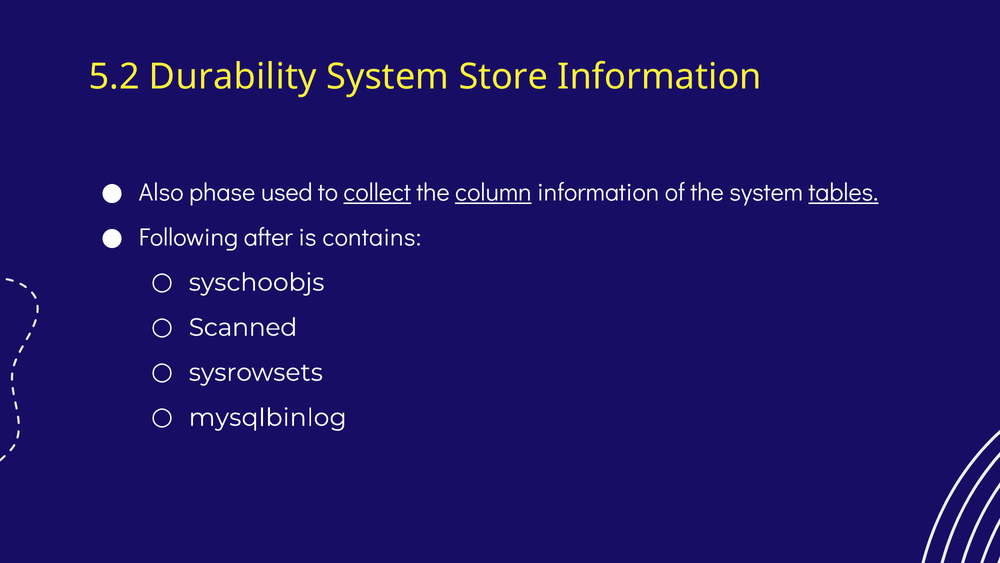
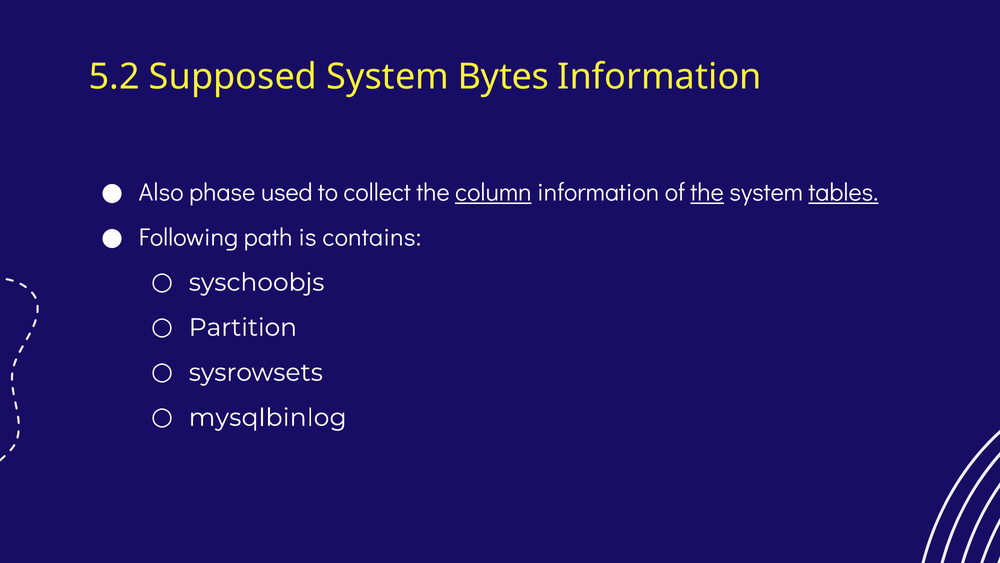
Durability: Durability -> Supposed
Store: Store -> Bytes
collect underline: present -> none
the at (707, 192) underline: none -> present
after: after -> path
Scanned: Scanned -> Partition
